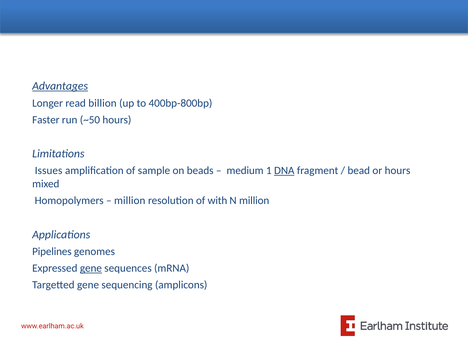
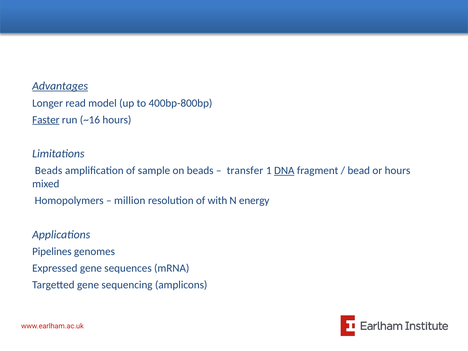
billion: billion -> model
Faster underline: none -> present
~50: ~50 -> ~16
Issues at (49, 171): Issues -> Beads
medium: medium -> transfer
N million: million -> energy
gene at (91, 268) underline: present -> none
